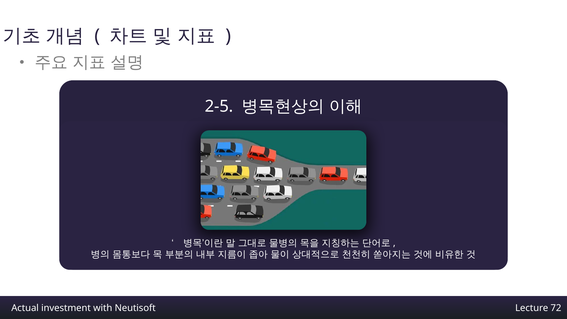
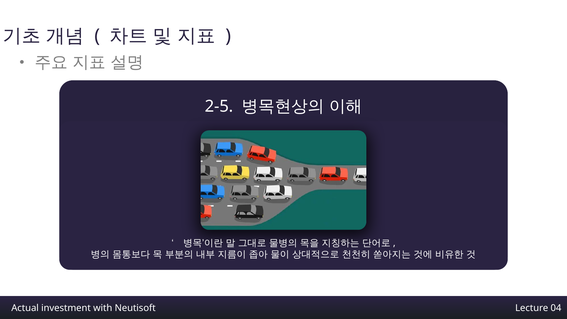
72: 72 -> 04
